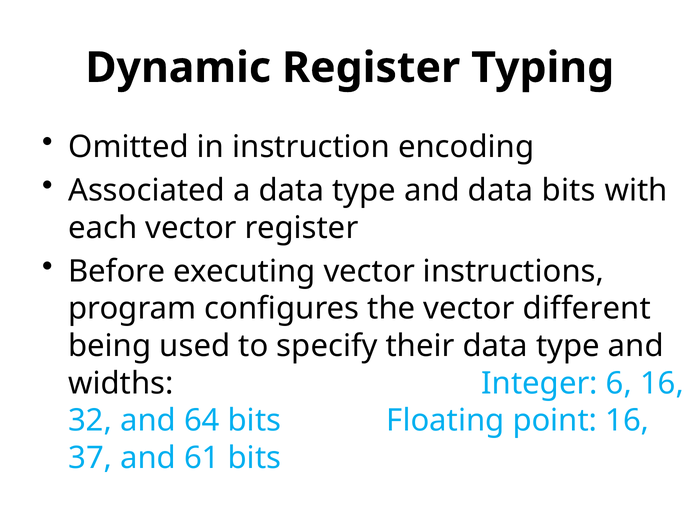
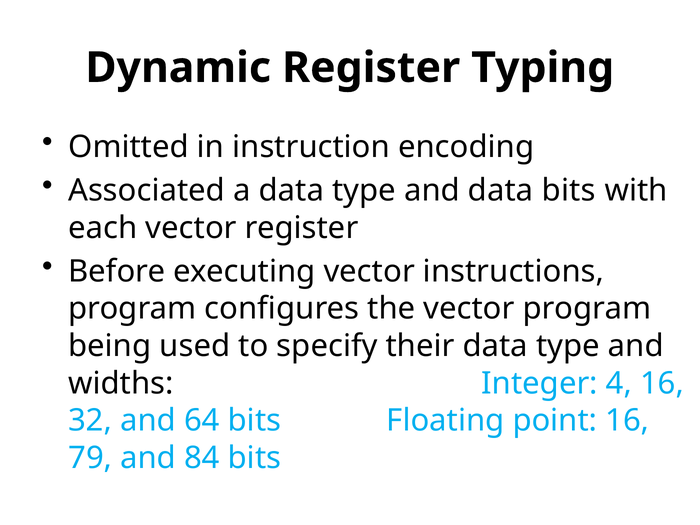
vector different: different -> program
6: 6 -> 4
37: 37 -> 79
61: 61 -> 84
